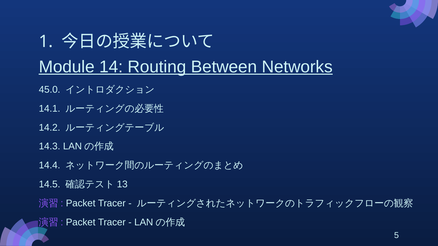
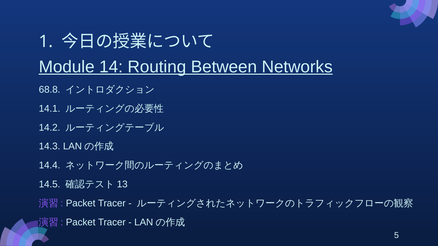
45.0: 45.0 -> 68.8
